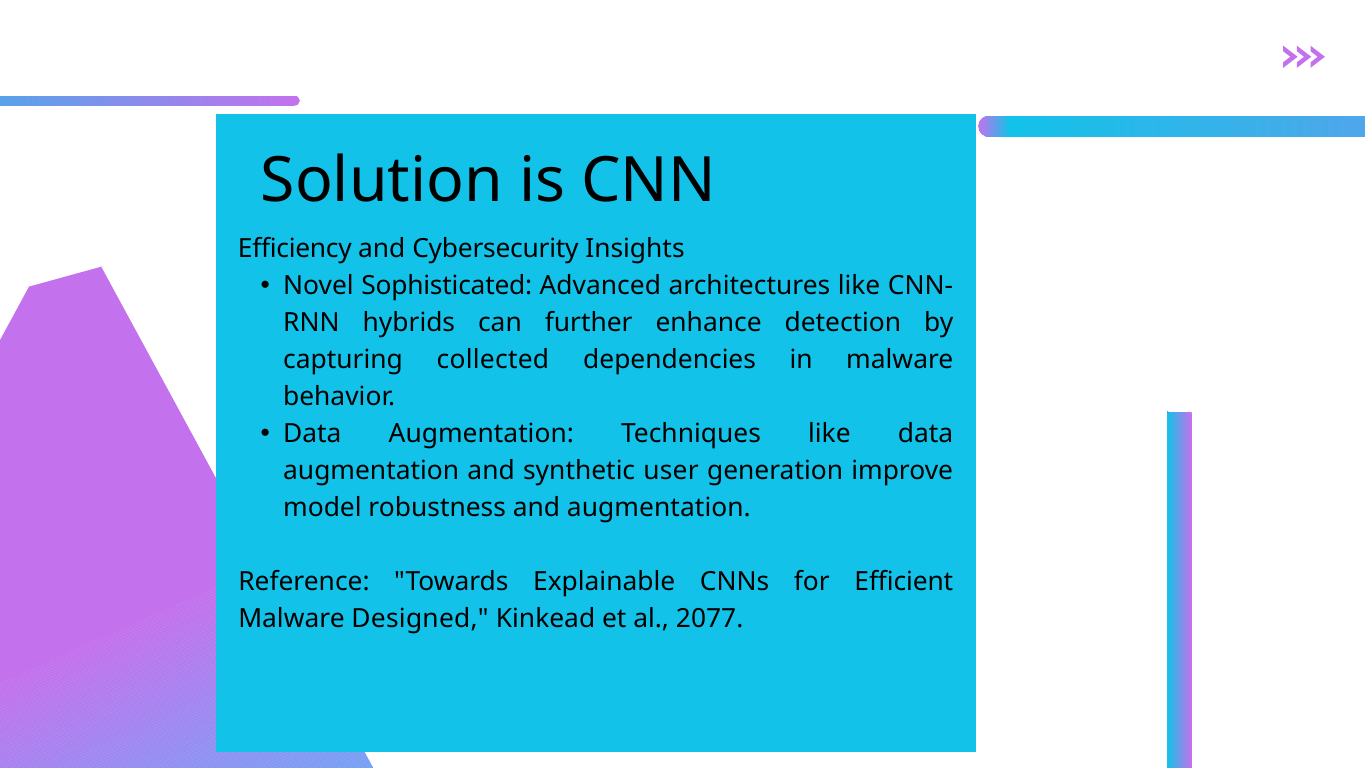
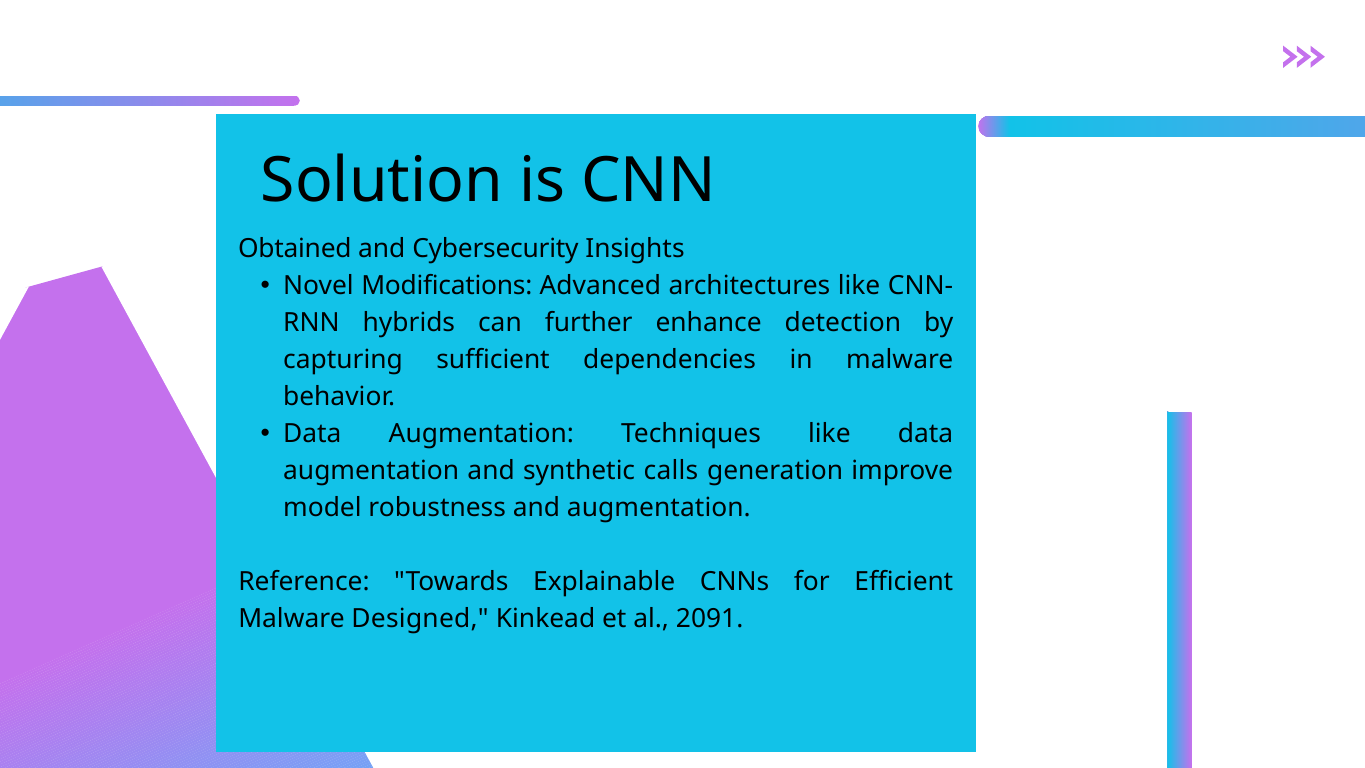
Efficiency: Efficiency -> Obtained
Sophisticated: Sophisticated -> Modifications
collected: collected -> sufficient
user: user -> calls
2077: 2077 -> 2091
